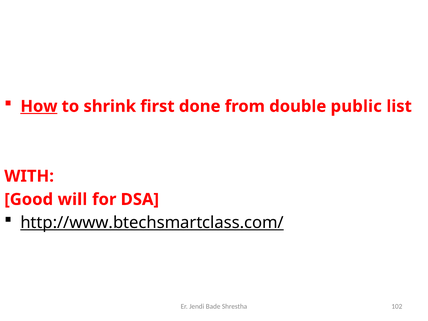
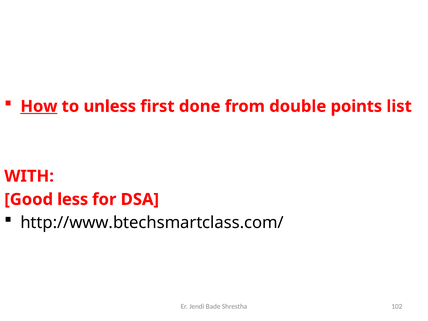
shrink: shrink -> unless
public: public -> points
will: will -> less
http://www.btechsmartclass.com/ underline: present -> none
